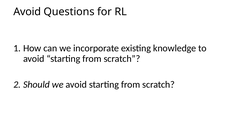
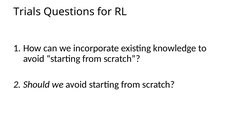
Avoid at (27, 12): Avoid -> Trials
